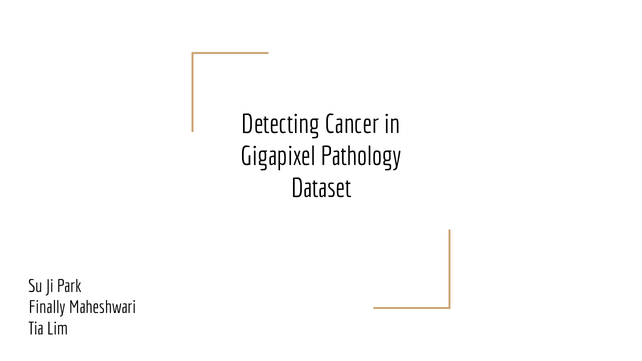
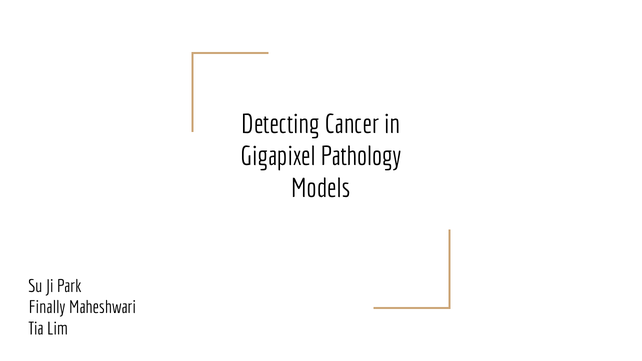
Dataset: Dataset -> Models
